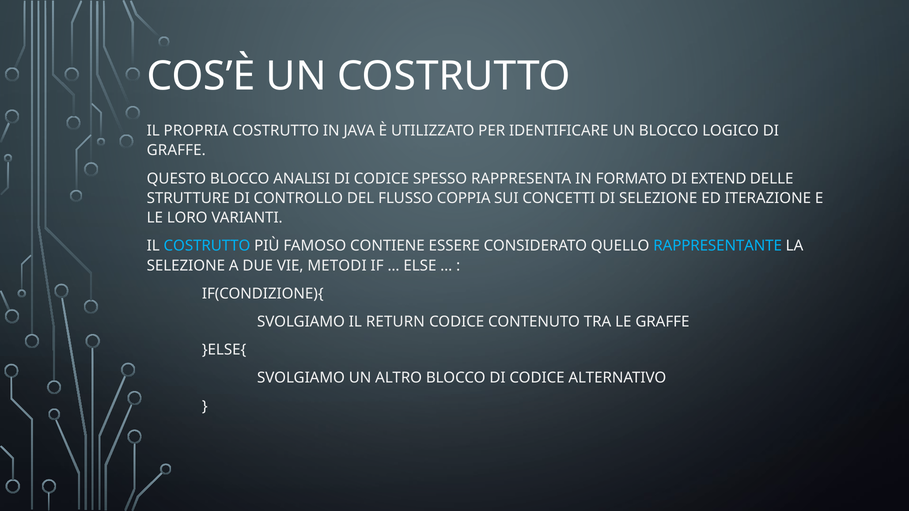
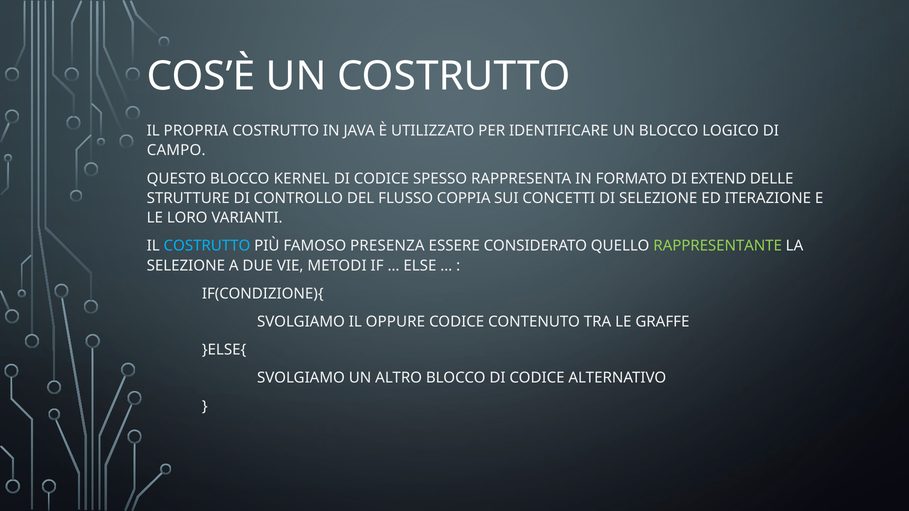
GRAFFE at (176, 151): GRAFFE -> CAMPO
ANALISI: ANALISI -> KERNEL
CONTIENE: CONTIENE -> PRESENZA
RAPPRESENTANTE colour: light blue -> light green
RETURN: RETURN -> OPPURE
